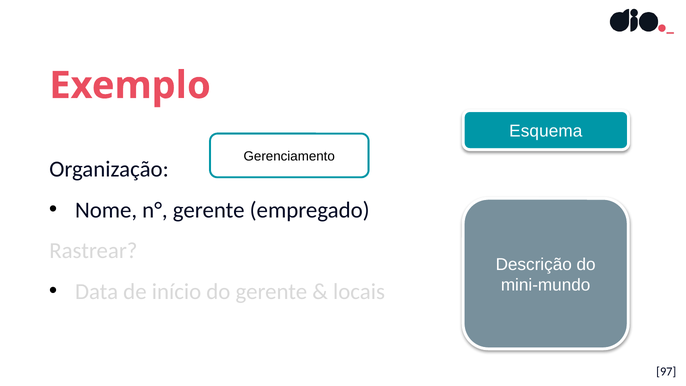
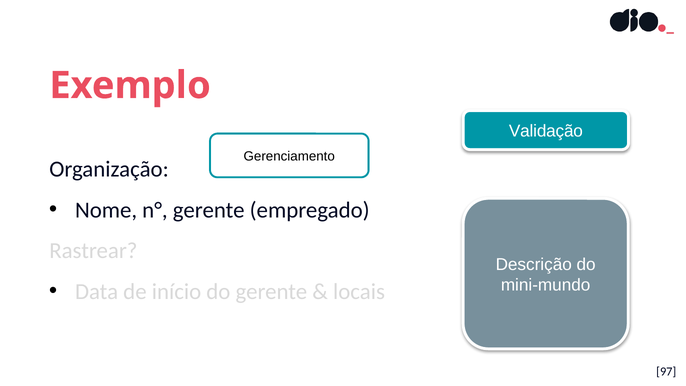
Esquema: Esquema -> Validação
